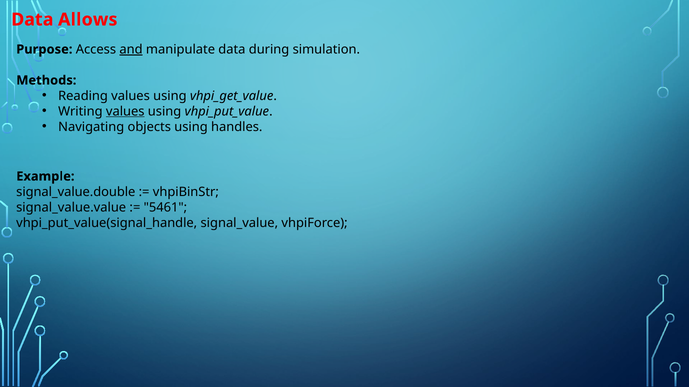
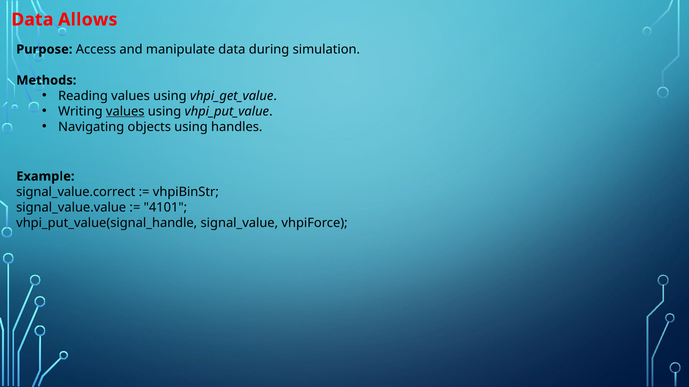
and underline: present -> none
signal_value.double: signal_value.double -> signal_value.correct
5461: 5461 -> 4101
